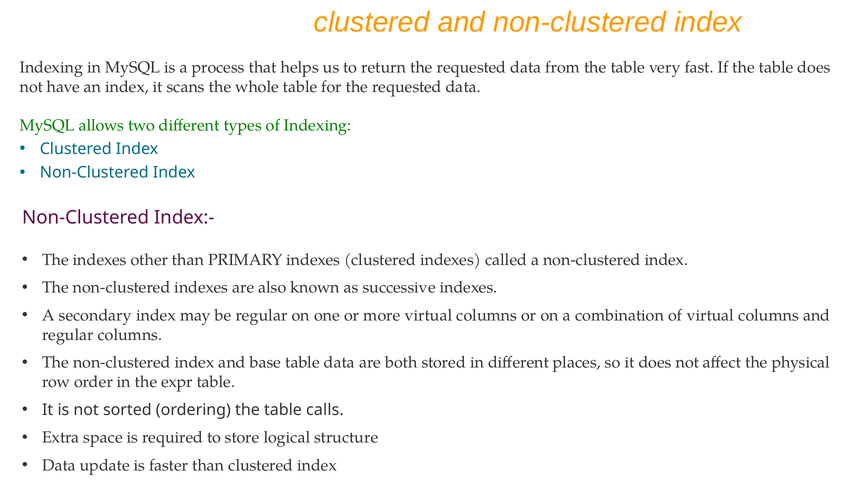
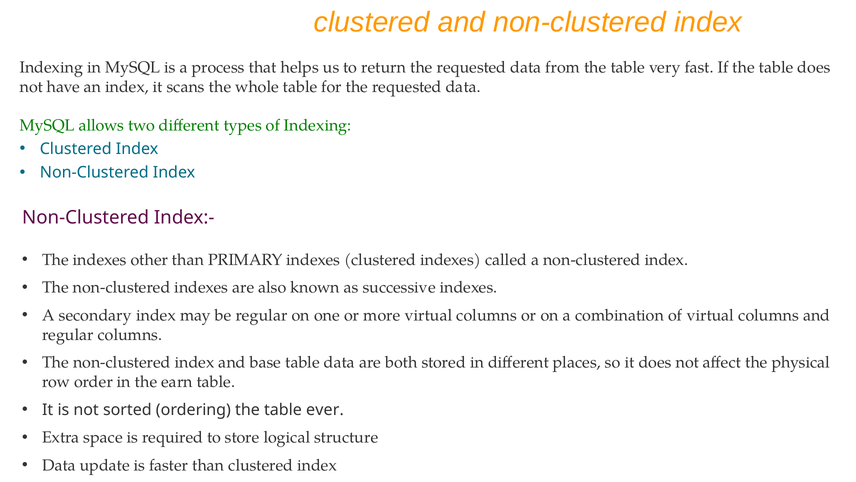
expr: expr -> earn
calls: calls -> ever
